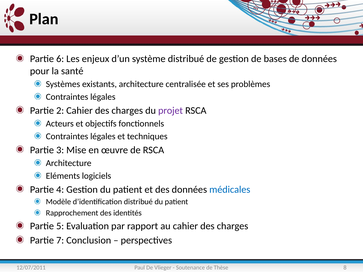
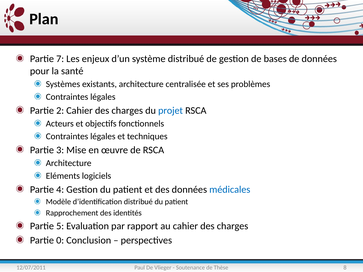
6: 6 -> 7
projet colour: purple -> blue
7: 7 -> 0
